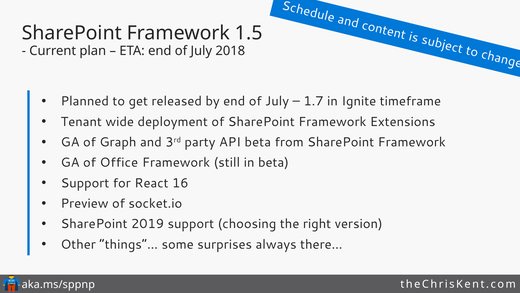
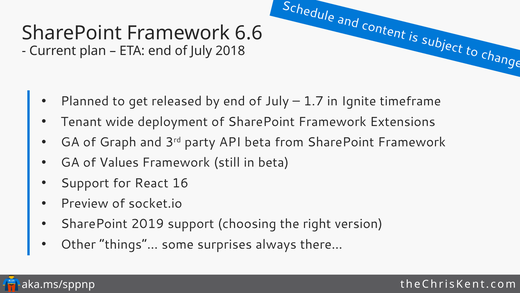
1.5: 1.5 -> 6.6
Office: Office -> Values
